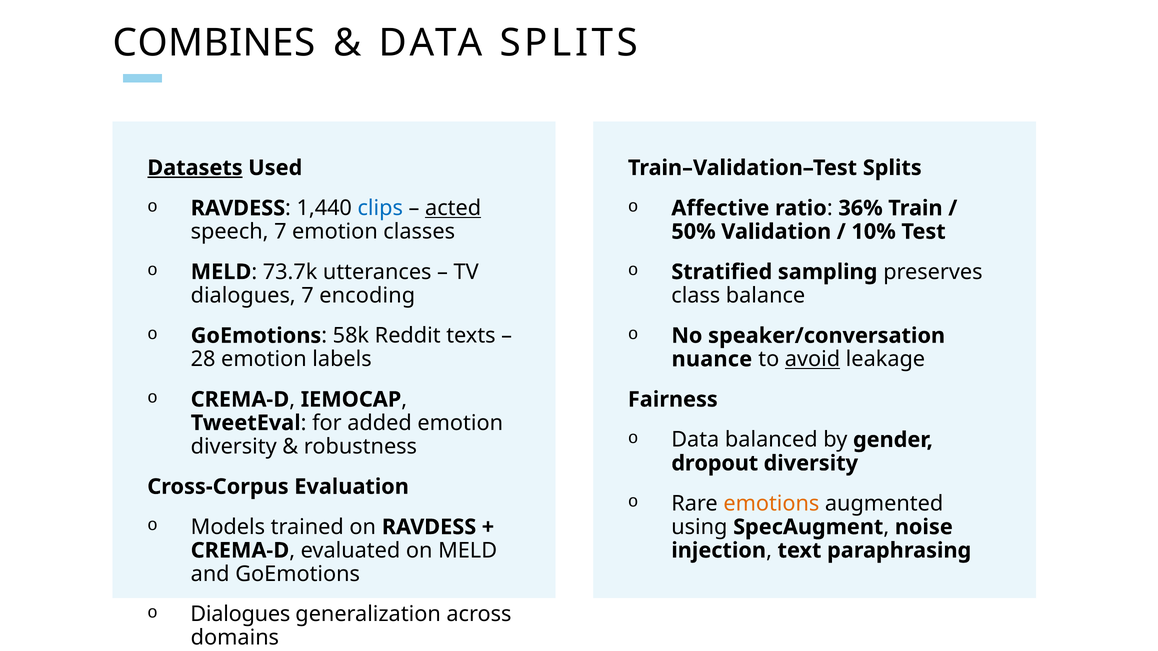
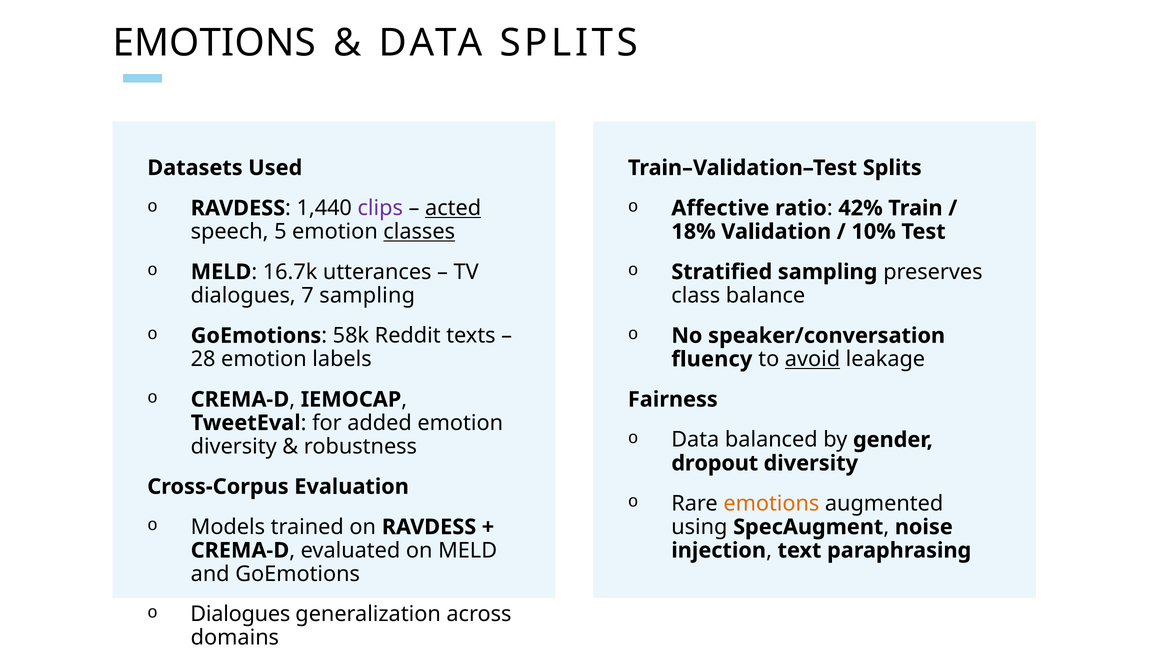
COMBINES at (214, 43): COMBINES -> EMOTIONS
Datasets underline: present -> none
clips colour: blue -> purple
36%: 36% -> 42%
speech 7: 7 -> 5
classes underline: none -> present
50%: 50% -> 18%
73.7k: 73.7k -> 16.7k
7 encoding: encoding -> sampling
nuance: nuance -> fluency
